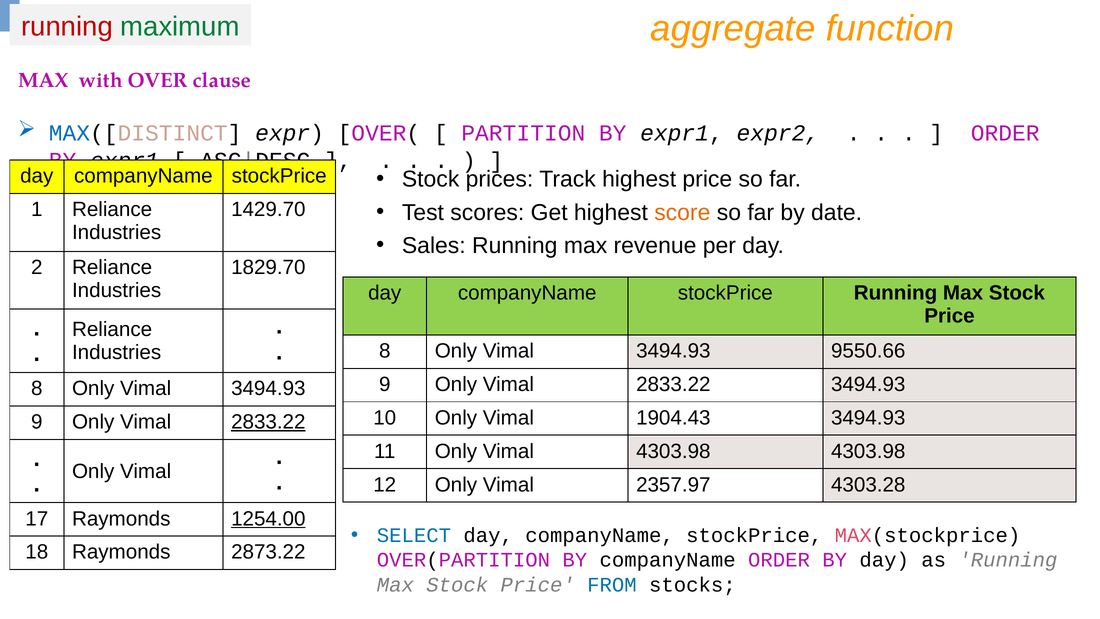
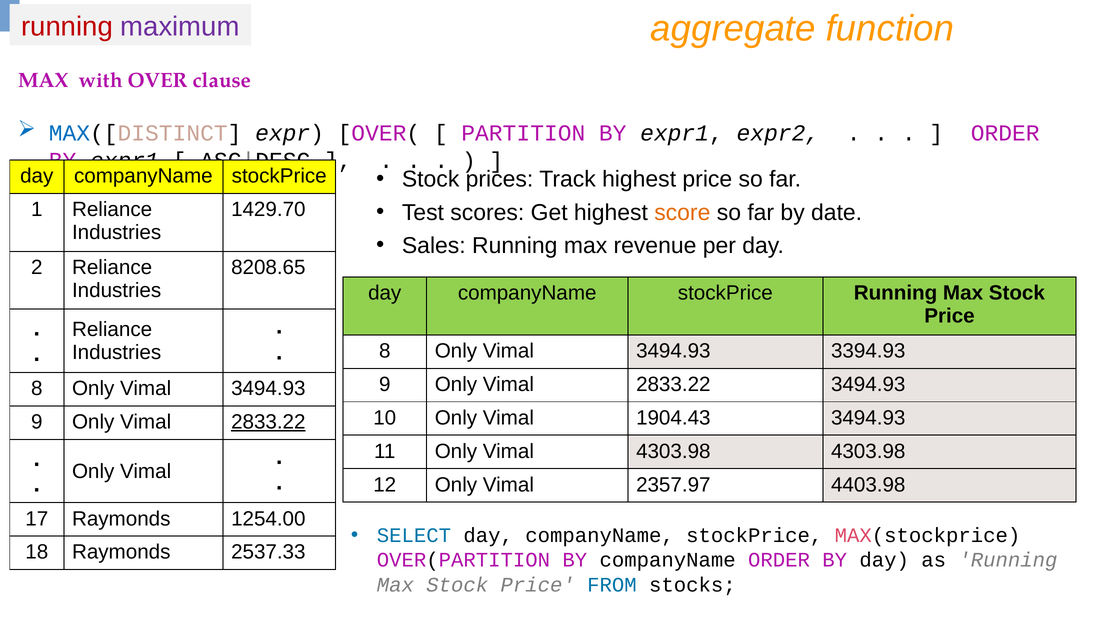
maximum colour: green -> purple
1829.70: 1829.70 -> 8208.65
9550.66: 9550.66 -> 3394.93
4303.28: 4303.28 -> 4403.98
1254.00 underline: present -> none
2873.22: 2873.22 -> 2537.33
